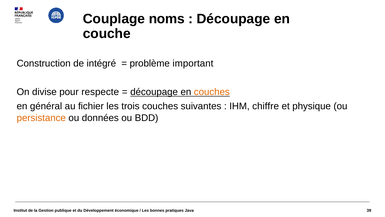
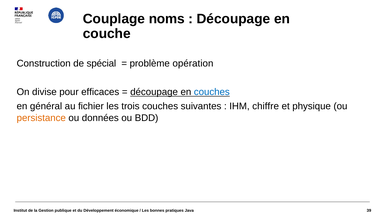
intégré: intégré -> spécial
important: important -> opération
respecte: respecte -> efficaces
couches at (212, 92) colour: orange -> blue
